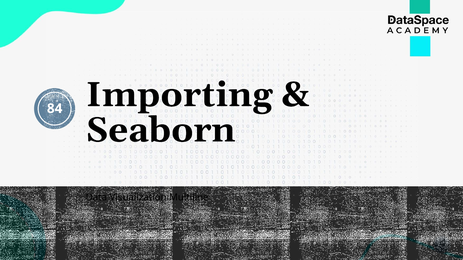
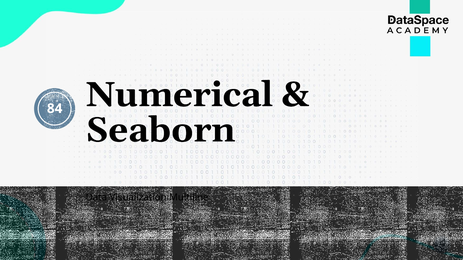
Importing: Importing -> Numerical
